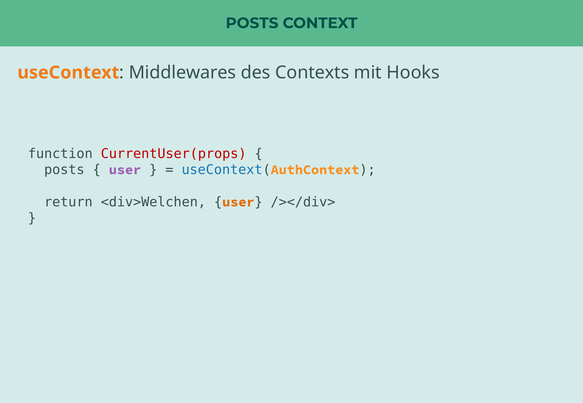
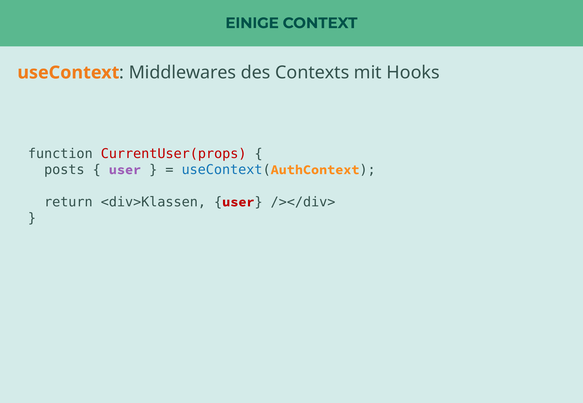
POSTS at (252, 23): POSTS -> EINIGE
<div>Welchen: <div>Welchen -> <div>Klassen
user at (238, 202) colour: orange -> red
